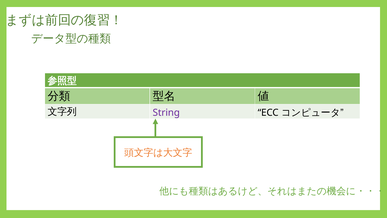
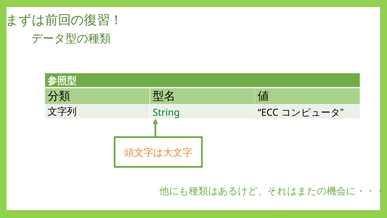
String colour: purple -> green
